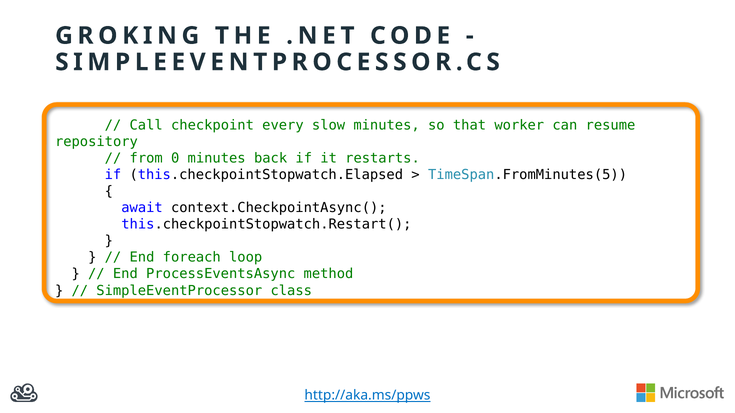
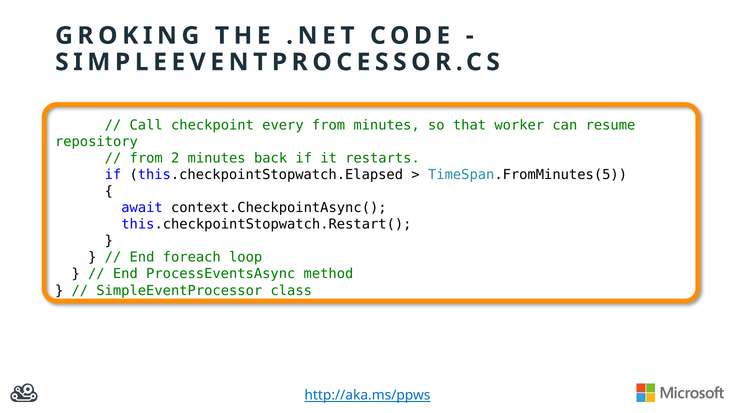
every slow: slow -> from
0: 0 -> 2
